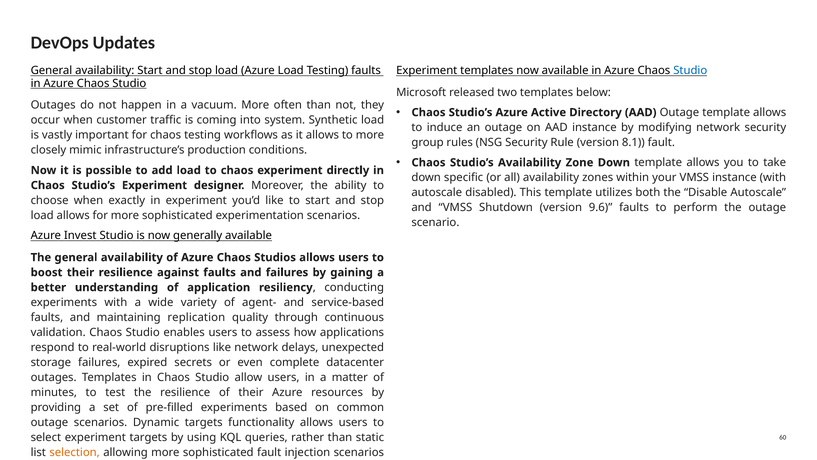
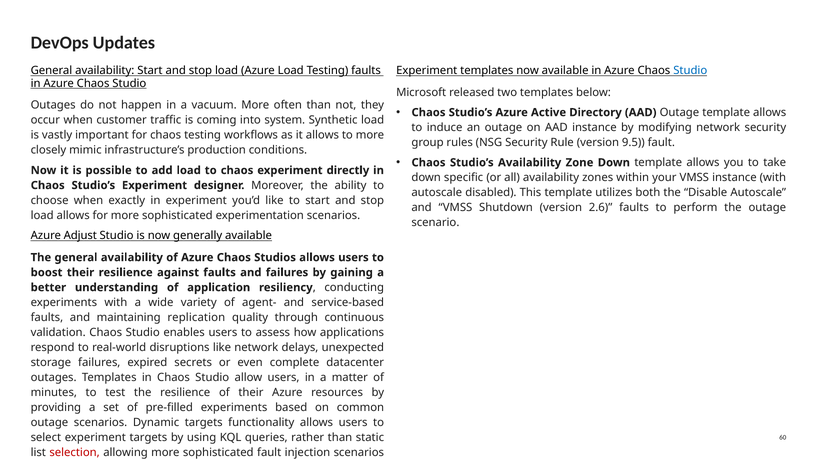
8.1: 8.1 -> 9.5
9.6: 9.6 -> 2.6
Invest: Invest -> Adjust
selection colour: orange -> red
